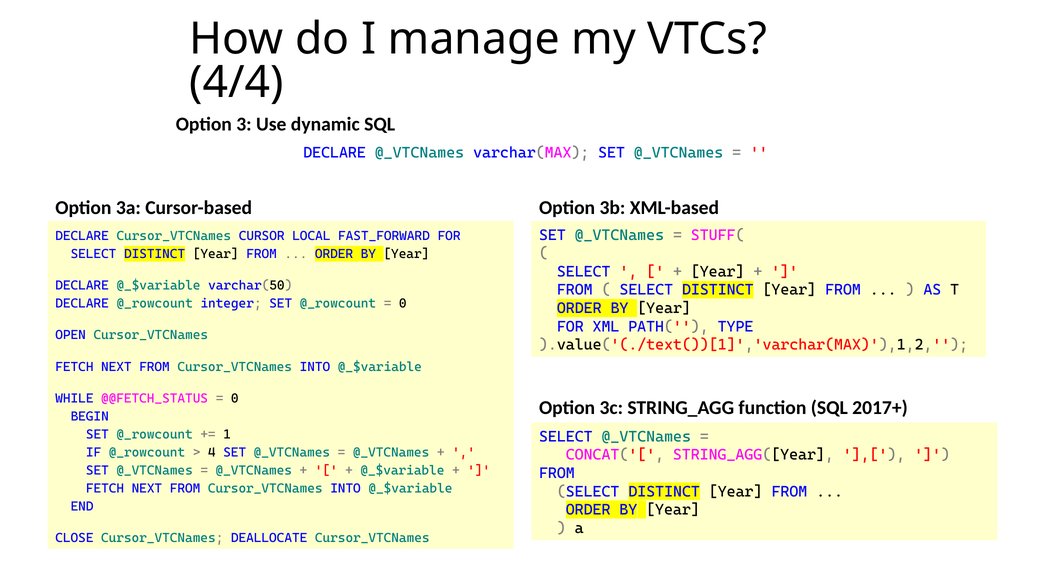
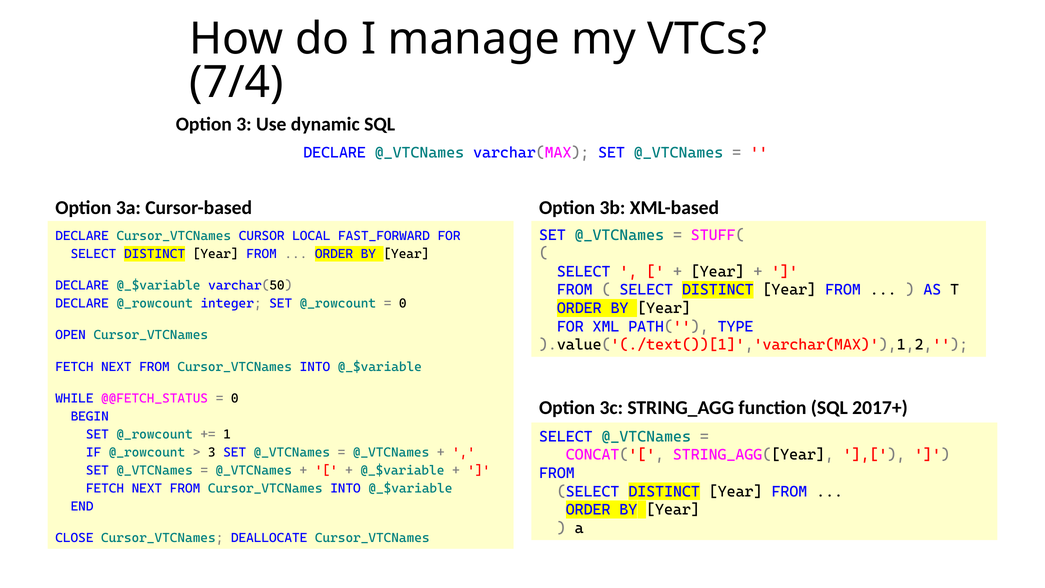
4/4: 4/4 -> 7/4
4 at (212, 452): 4 -> 3
